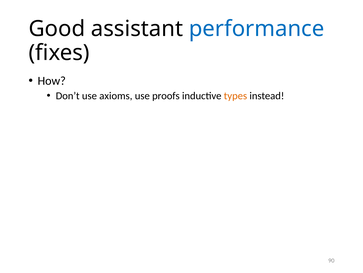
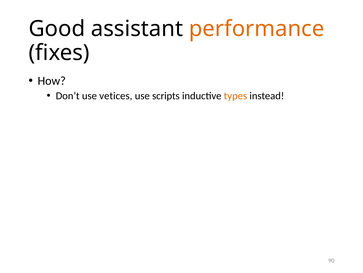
performance colour: blue -> orange
axioms: axioms -> vetices
proofs: proofs -> scripts
